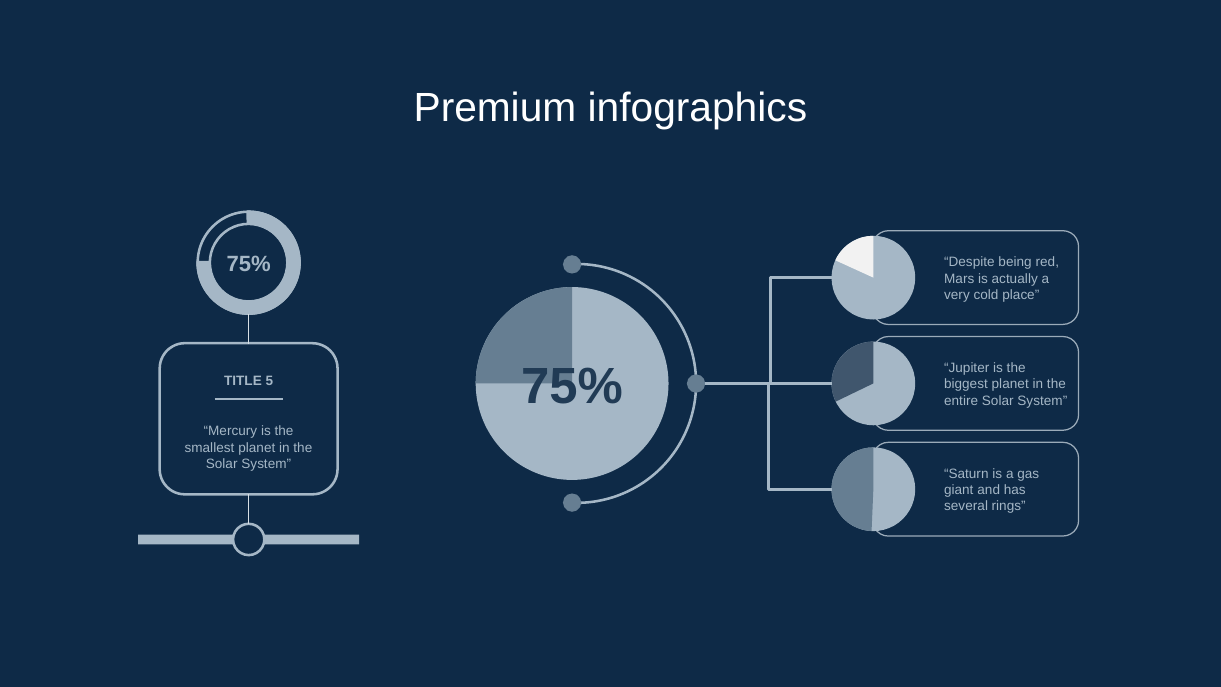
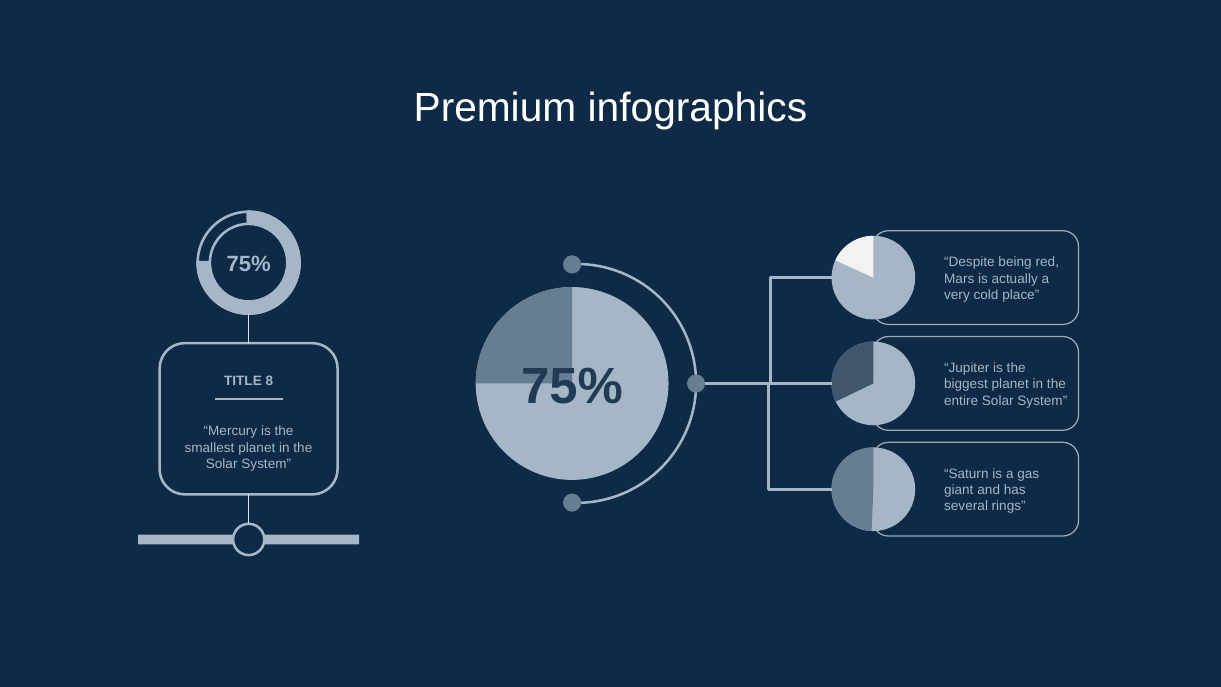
5: 5 -> 8
